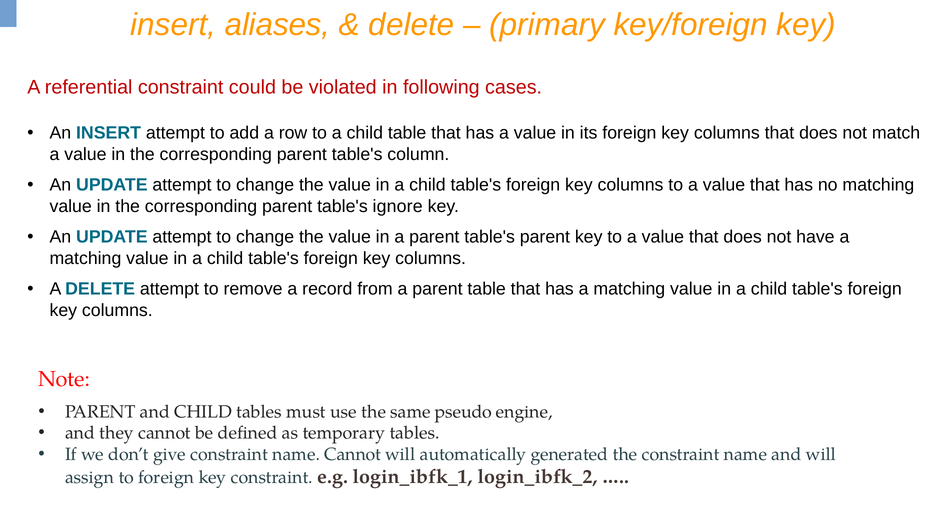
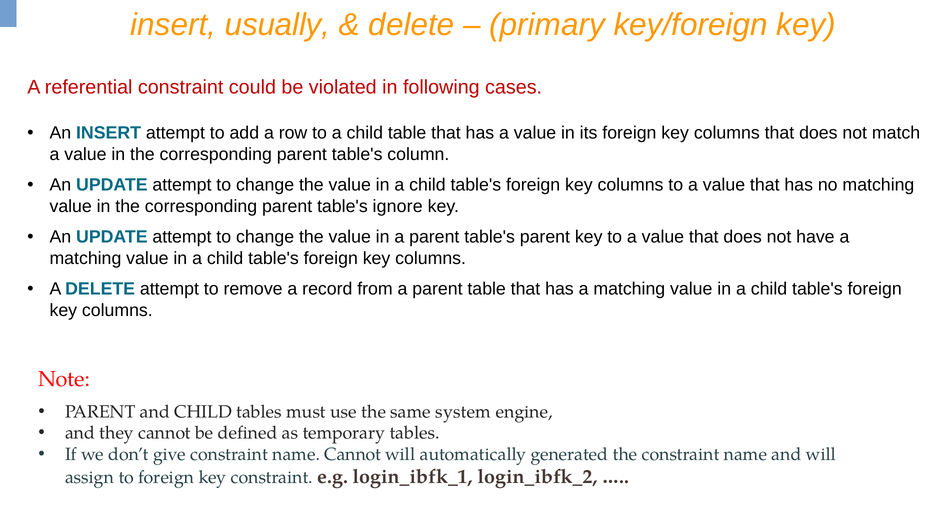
aliases: aliases -> usually
pseudo: pseudo -> system
